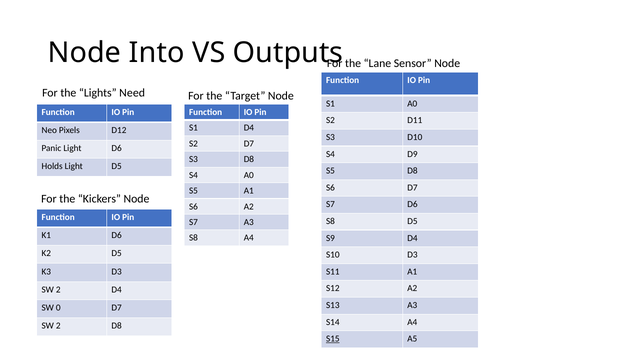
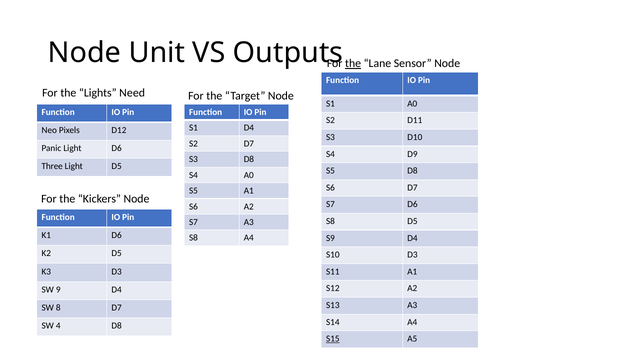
Into: Into -> Unit
the at (353, 63) underline: none -> present
Holds: Holds -> Three
2 at (58, 290): 2 -> 9
0: 0 -> 8
2 at (58, 326): 2 -> 4
